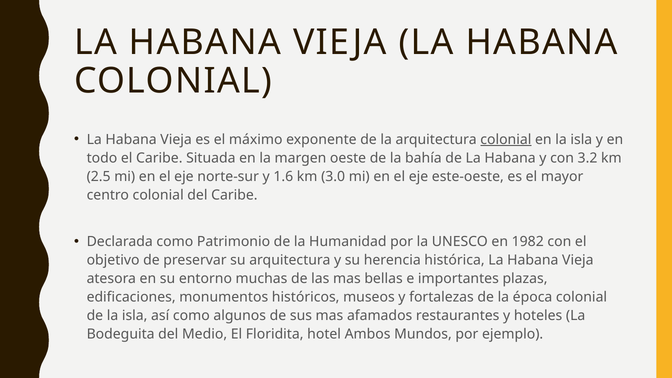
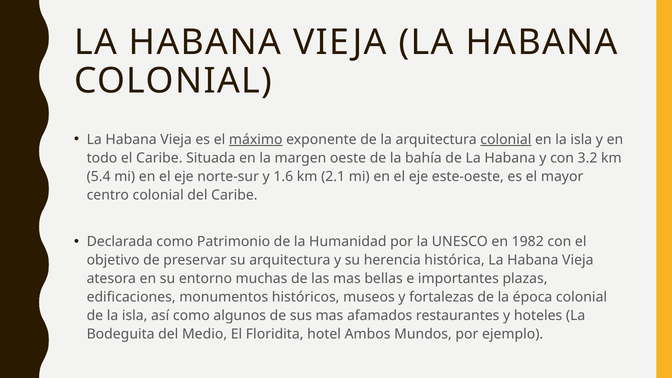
máximo underline: none -> present
2.5: 2.5 -> 5.4
3.0: 3.0 -> 2.1
